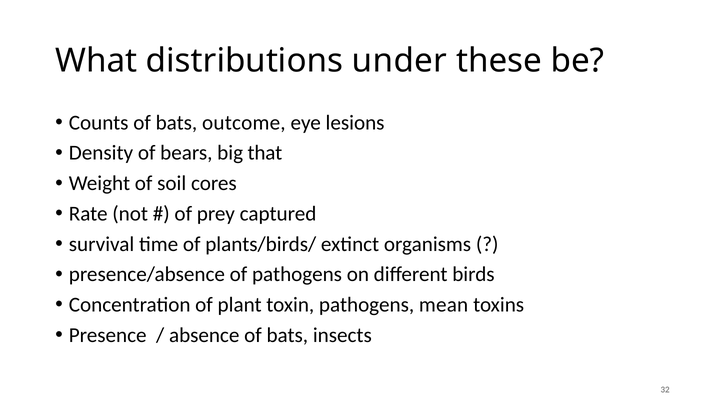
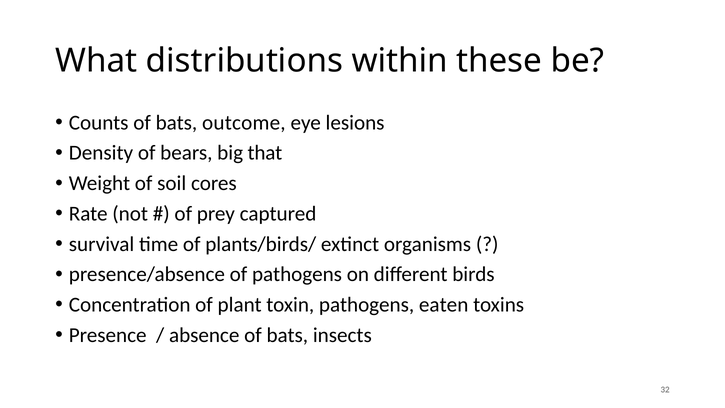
under: under -> within
mean: mean -> eaten
